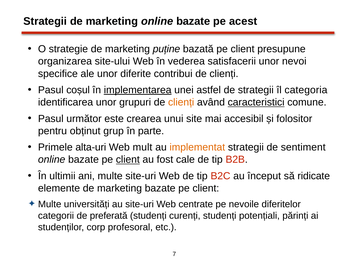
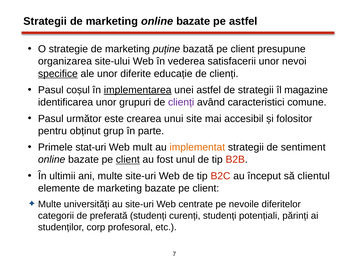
pe acest: acest -> astfel
specifice underline: none -> present
contribui: contribui -> educație
categoria: categoria -> magazine
clienți at (181, 102) colour: orange -> purple
caracteristici underline: present -> none
alta-uri: alta-uri -> stat-uri
cale: cale -> unul
ridicate: ridicate -> clientul
